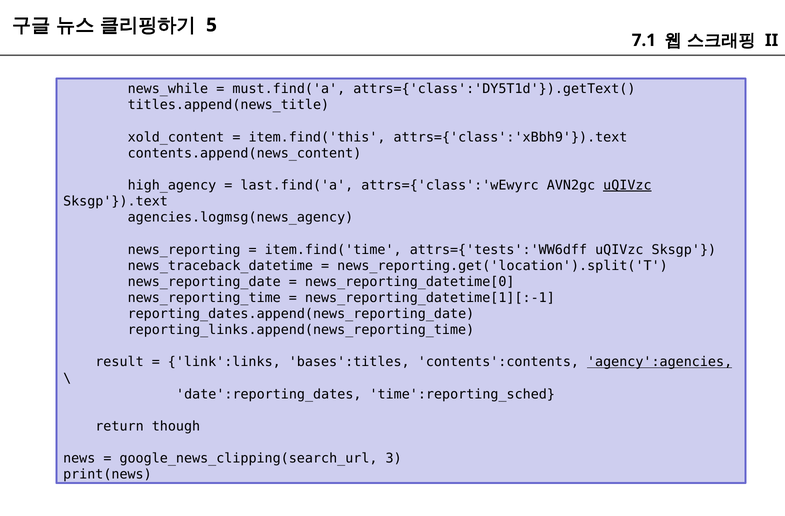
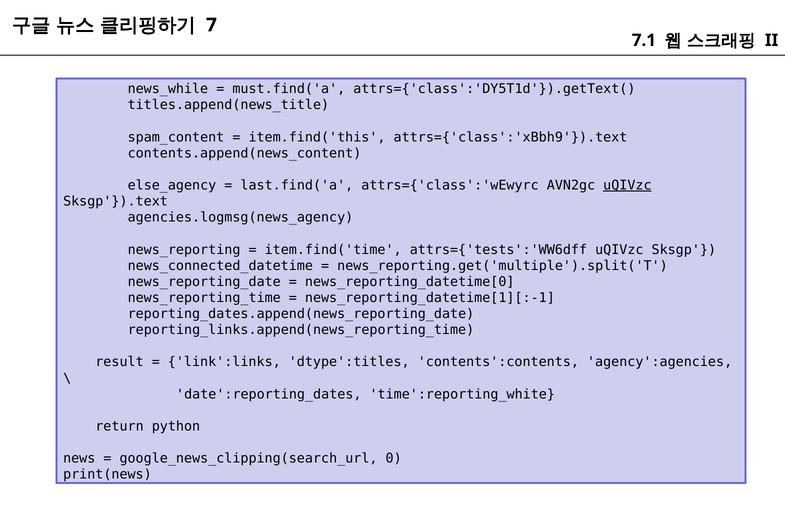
5: 5 -> 7
xold_content: xold_content -> spam_content
high_agency: high_agency -> else_agency
news_traceback_datetime: news_traceback_datetime -> news_connected_datetime
news_reporting.get('location').split('T: news_reporting.get('location').split('T -> news_reporting.get('multiple').split('T
bases':titles: bases':titles -> dtype':titles
agency':agencies underline: present -> none
time':reporting_sched: time':reporting_sched -> time':reporting_white
though: though -> python
3: 3 -> 0
